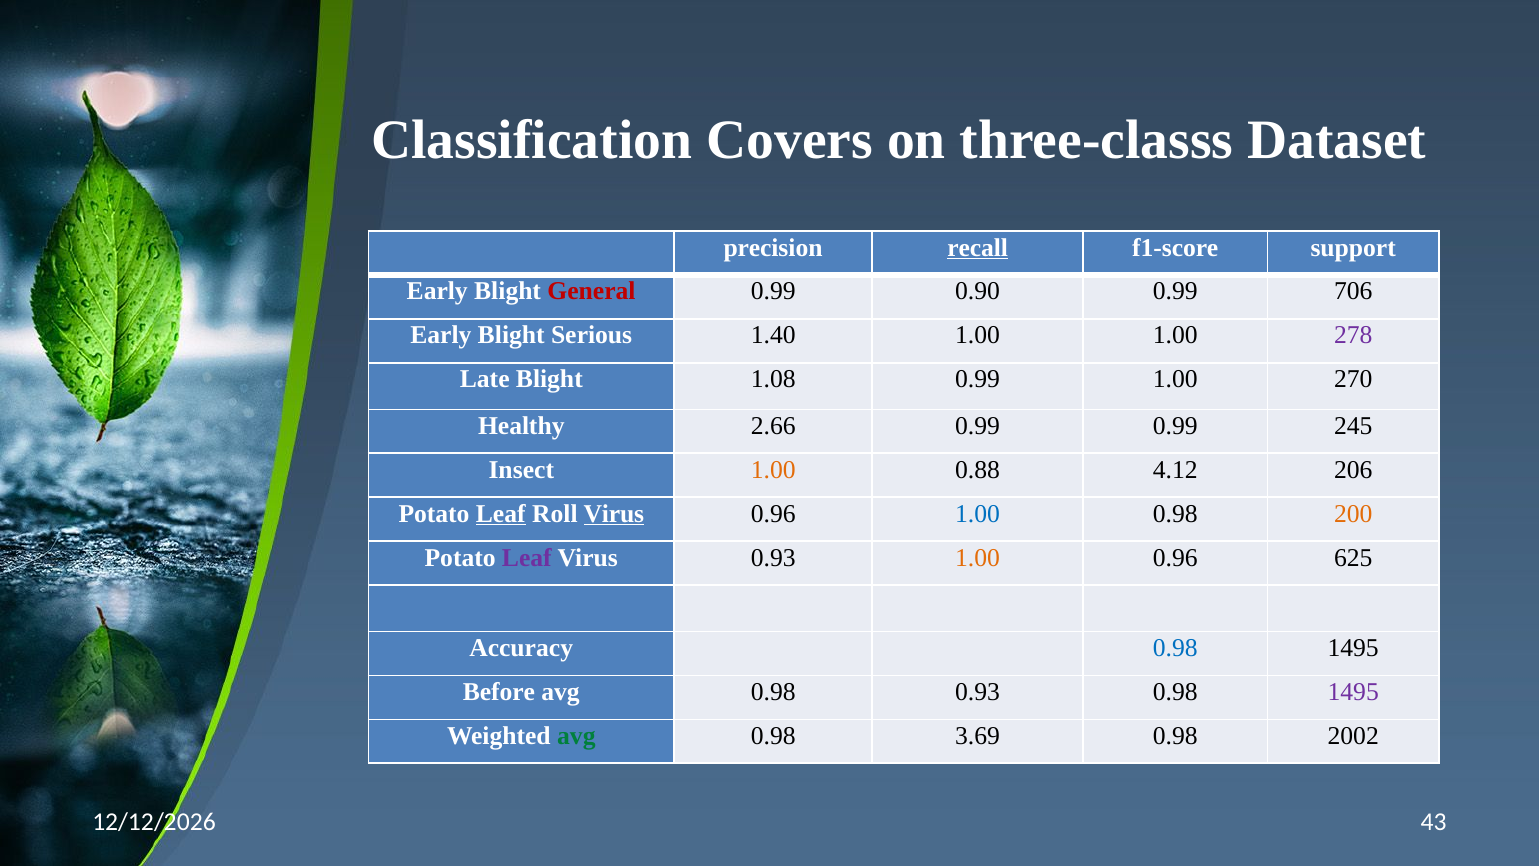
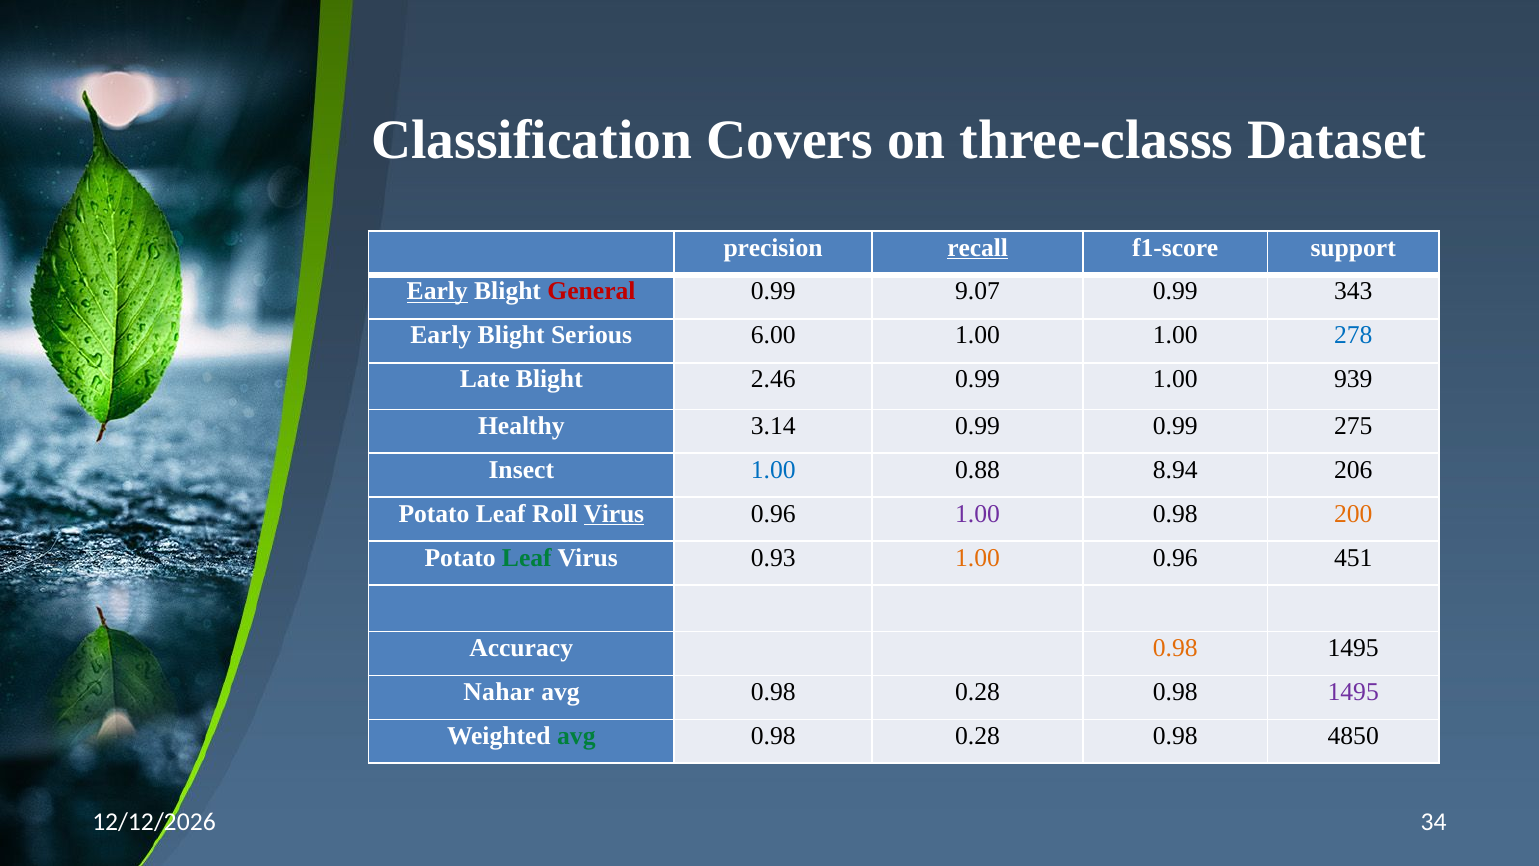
Early at (437, 291) underline: none -> present
0.90: 0.90 -> 9.07
706: 706 -> 343
1.40: 1.40 -> 6.00
278 colour: purple -> blue
1.08: 1.08 -> 2.46
270: 270 -> 939
2.66: 2.66 -> 3.14
245: 245 -> 275
1.00 at (773, 470) colour: orange -> blue
4.12: 4.12 -> 8.94
Leaf at (501, 513) underline: present -> none
1.00 at (978, 513) colour: blue -> purple
Leaf at (527, 557) colour: purple -> green
625: 625 -> 451
0.98 at (1175, 648) colour: blue -> orange
Before: Before -> Nahar
0.93 at (978, 692): 0.93 -> 0.28
3.69 at (978, 736): 3.69 -> 0.28
2002: 2002 -> 4850
43: 43 -> 34
